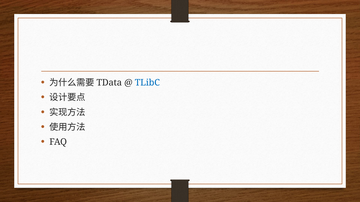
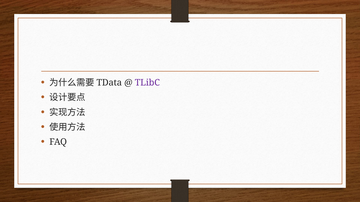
TLibC colour: blue -> purple
